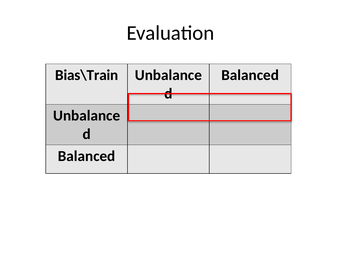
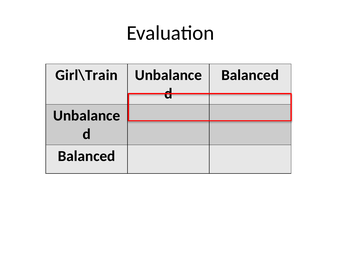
Bias\Train: Bias\Train -> Girl\Train
